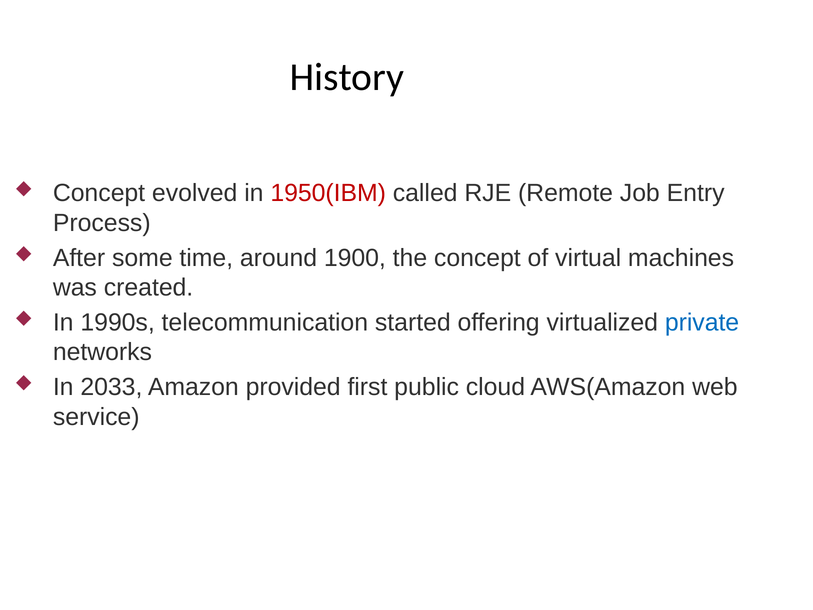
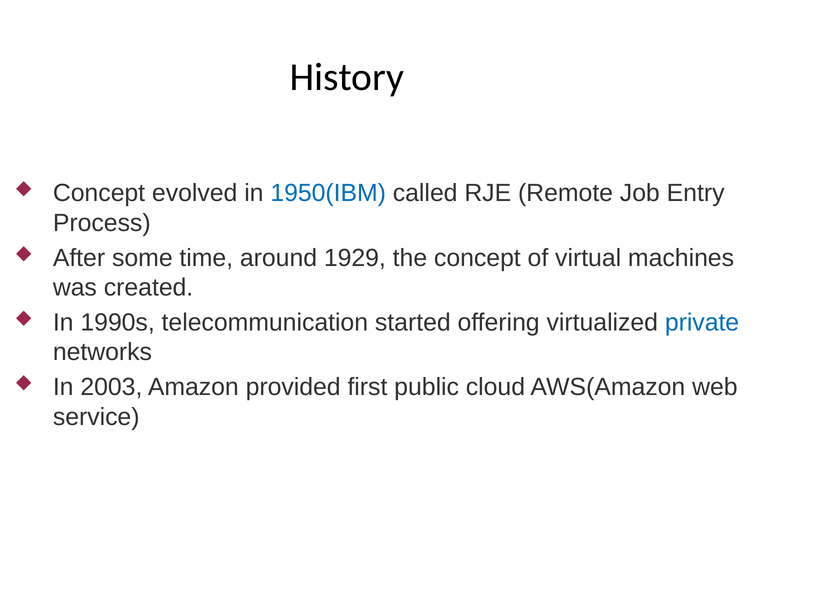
1950(IBM colour: red -> blue
1900: 1900 -> 1929
2033: 2033 -> 2003
